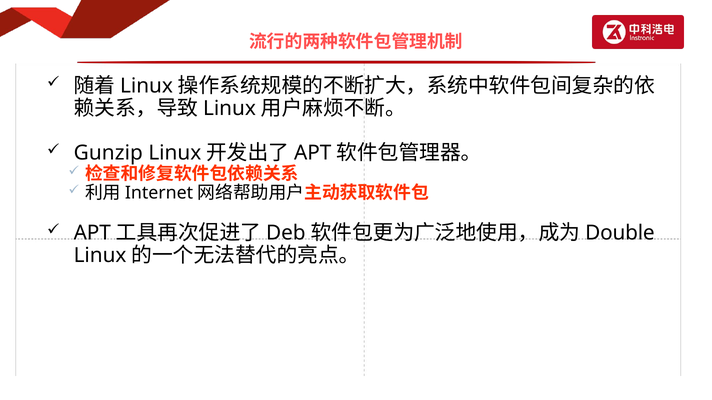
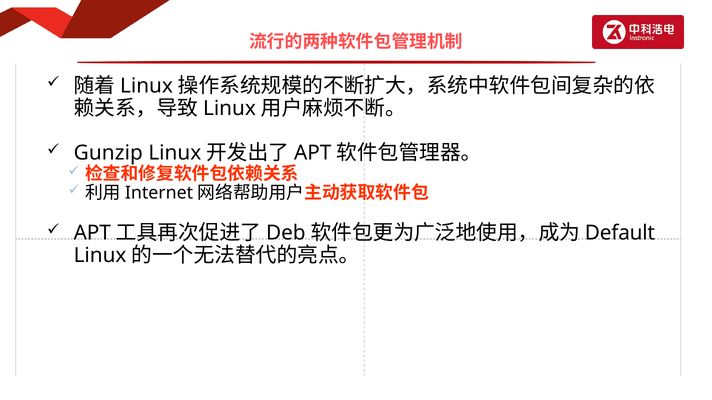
Double: Double -> Default
